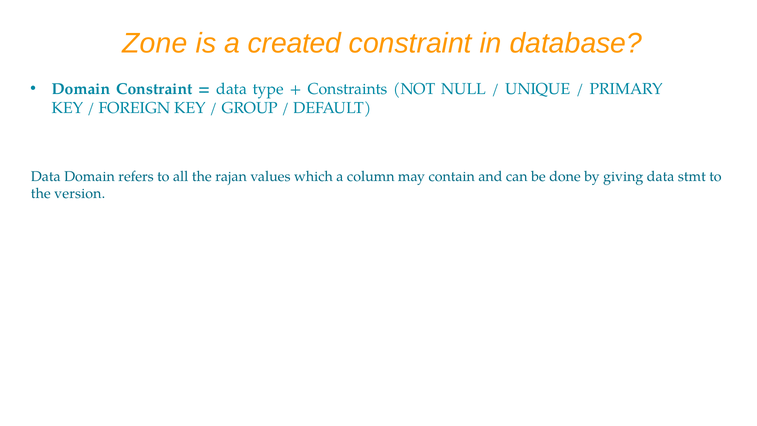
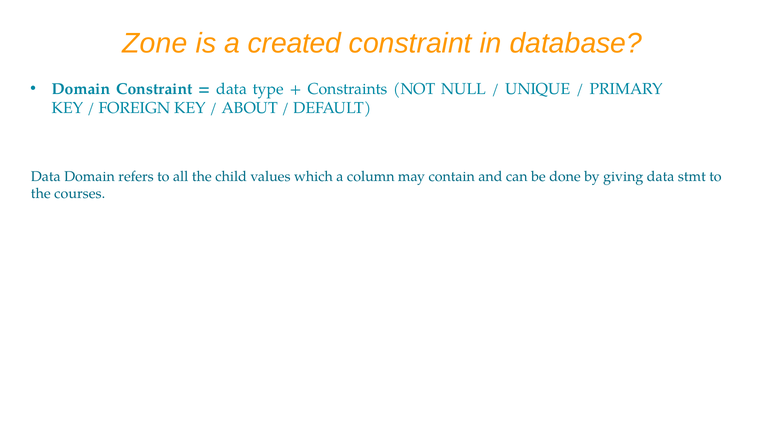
GROUP: GROUP -> ABOUT
rajan: rajan -> child
version: version -> courses
